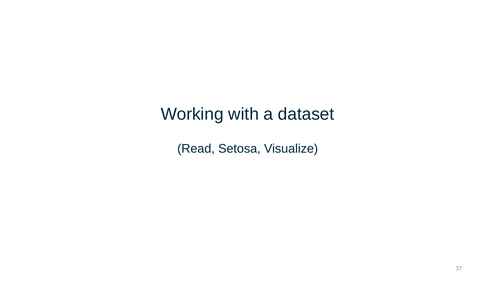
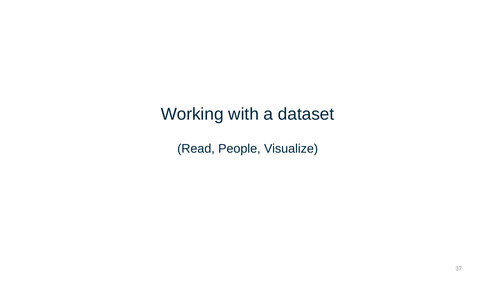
Setosa: Setosa -> People
